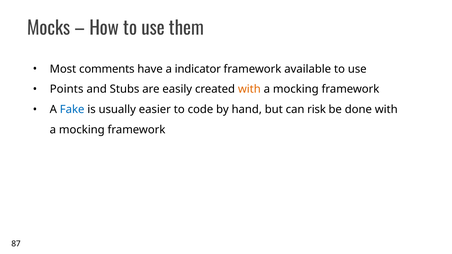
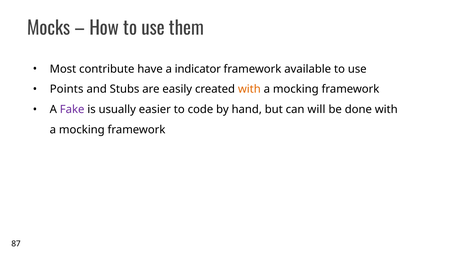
comments: comments -> contribute
Fake colour: blue -> purple
risk: risk -> will
